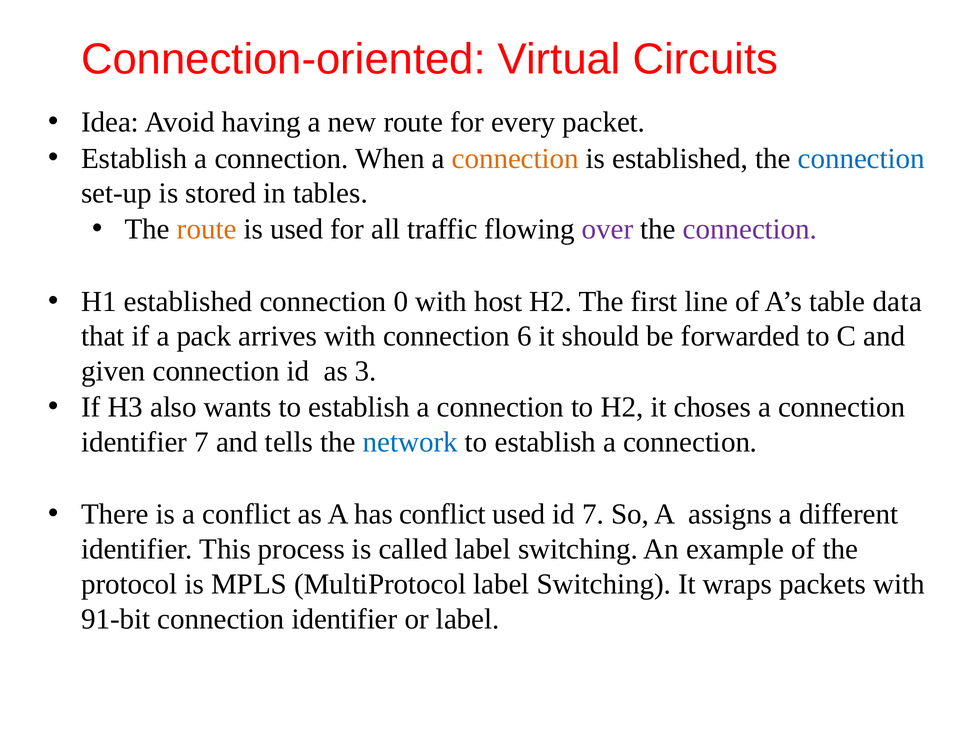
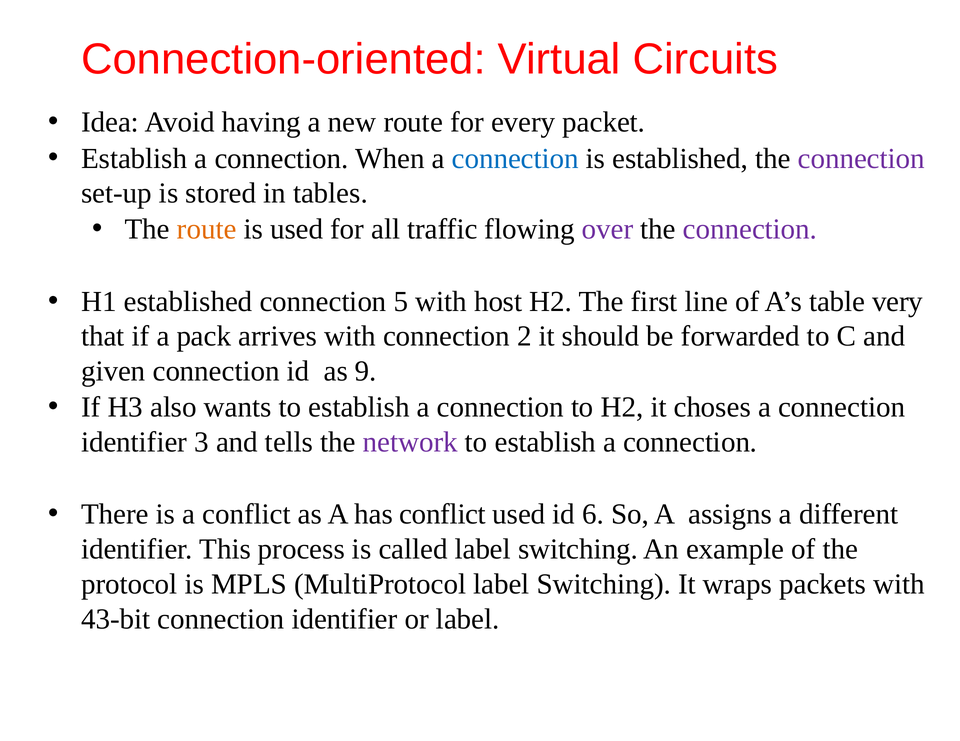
connection at (515, 159) colour: orange -> blue
connection at (861, 159) colour: blue -> purple
0: 0 -> 5
data: data -> very
6: 6 -> 2
3: 3 -> 9
identifier 7: 7 -> 3
network colour: blue -> purple
id 7: 7 -> 6
91-bit: 91-bit -> 43-bit
